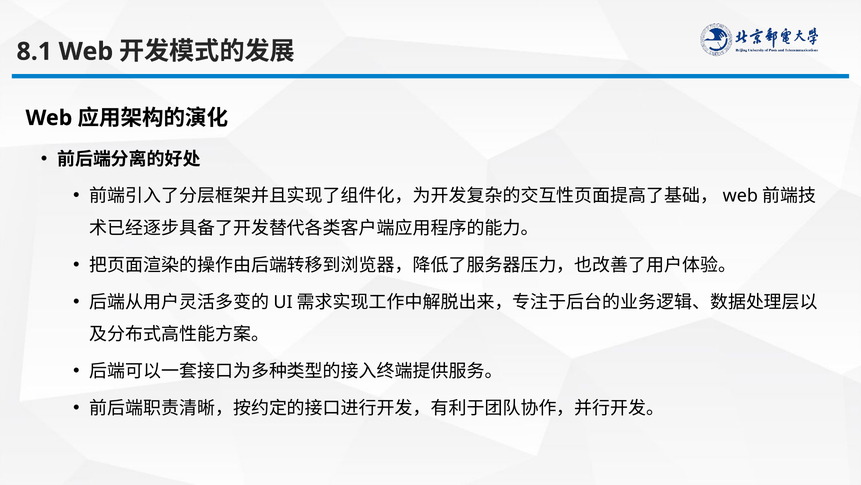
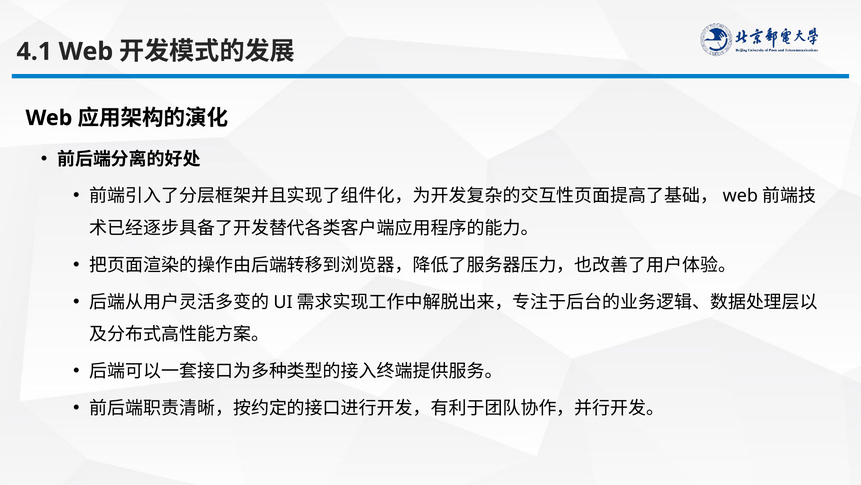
8.1: 8.1 -> 4.1
